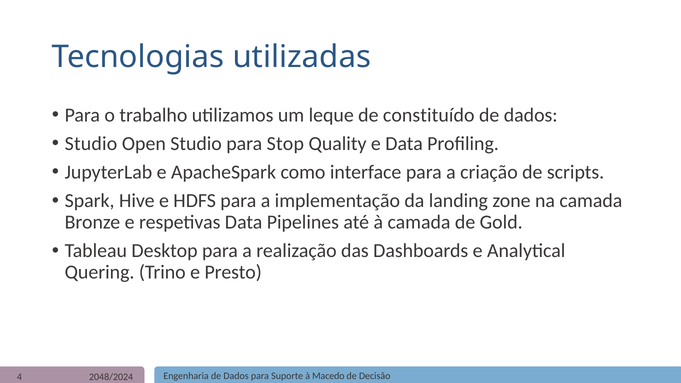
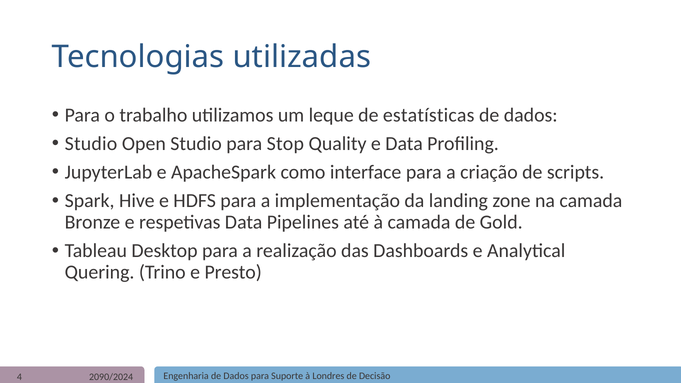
constituído: constituído -> estatísticas
2048/2024: 2048/2024 -> 2090/2024
Macedo: Macedo -> Londres
